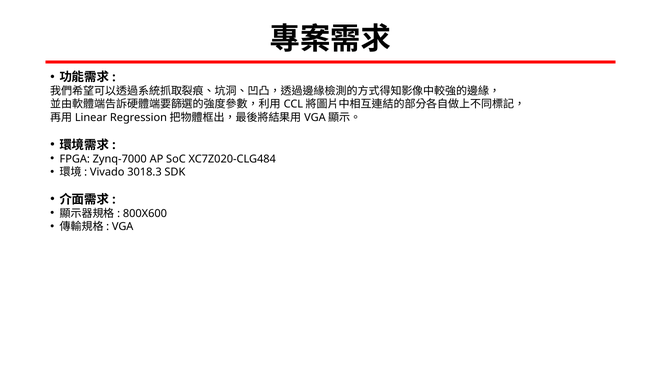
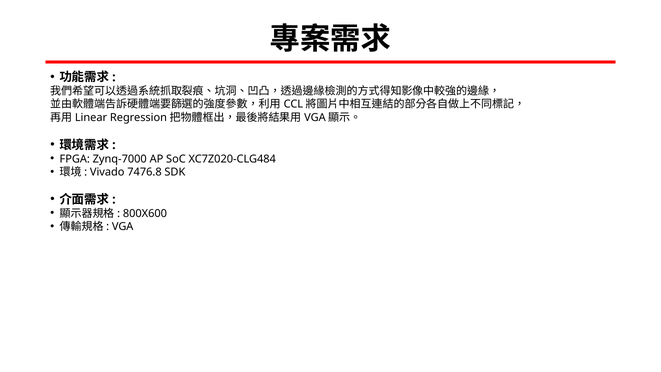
3018.3: 3018.3 -> 7476.8
